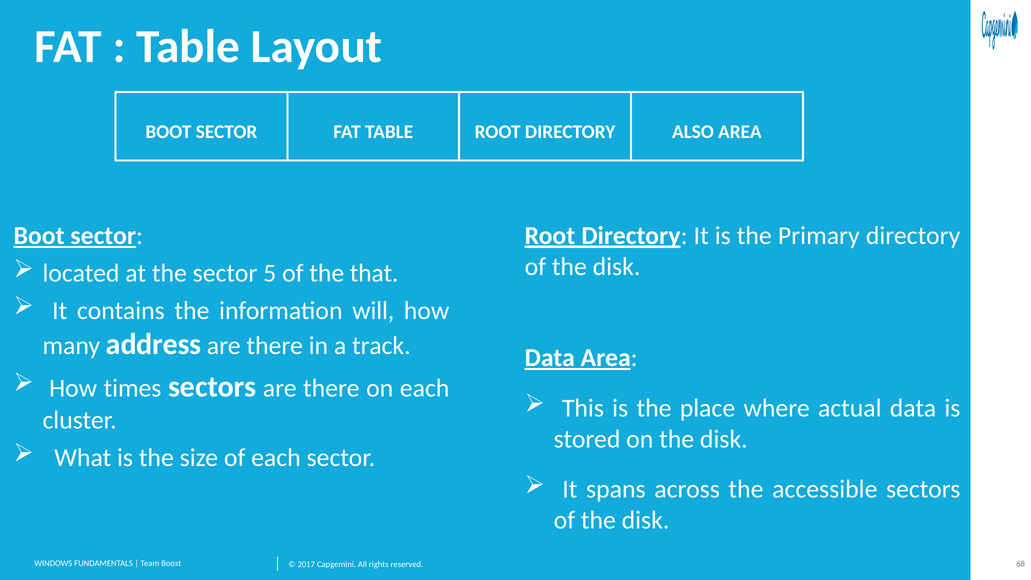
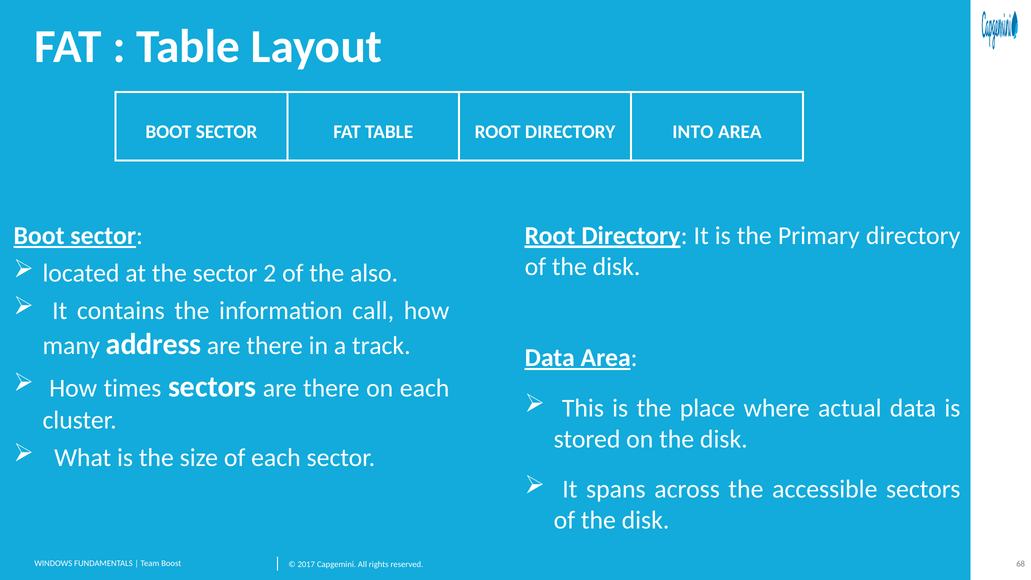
ALSO: ALSO -> INTO
5: 5 -> 2
that: that -> also
will: will -> call
